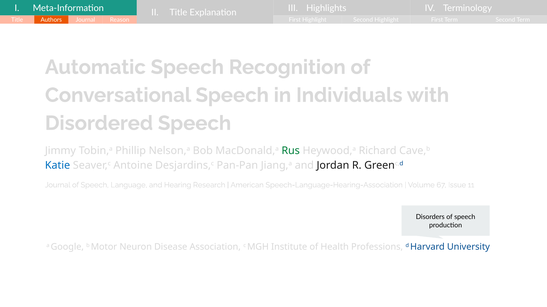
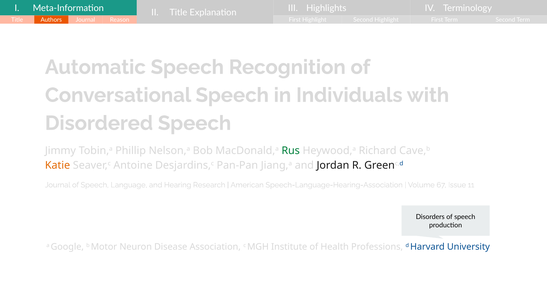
Katie colour: blue -> orange
